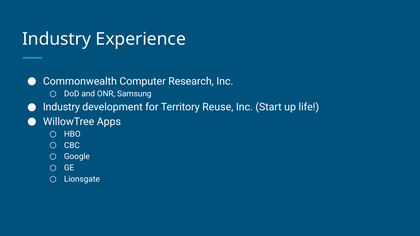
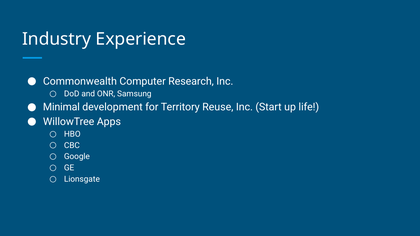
Industry at (61, 107): Industry -> Minimal
